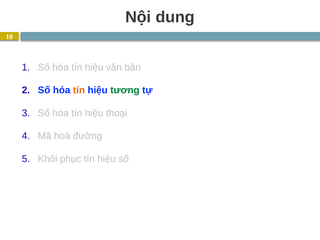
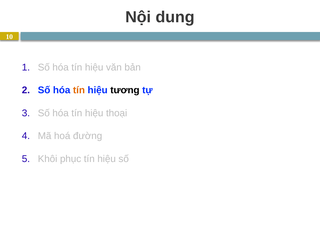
tương colour: green -> black
